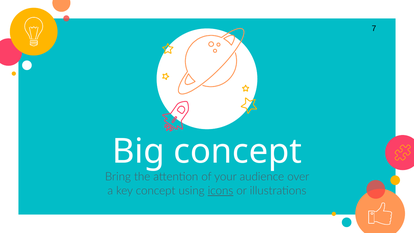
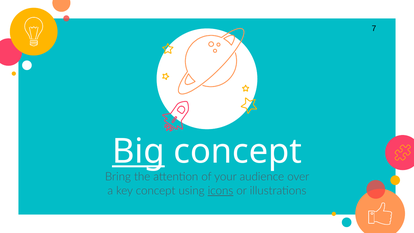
Big underline: none -> present
